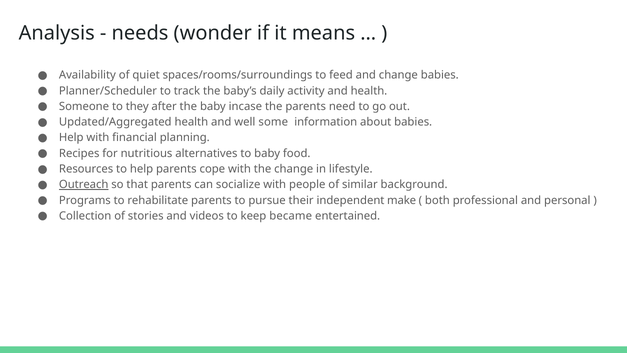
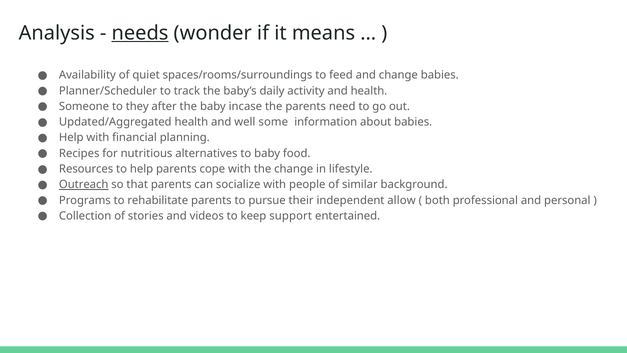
needs underline: none -> present
make: make -> allow
became: became -> support
